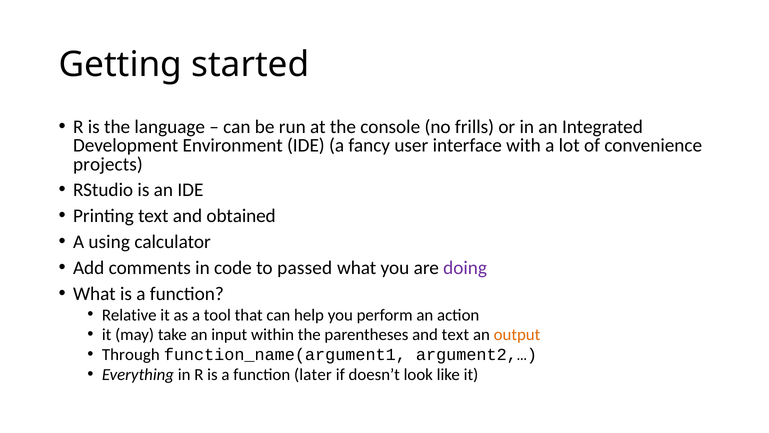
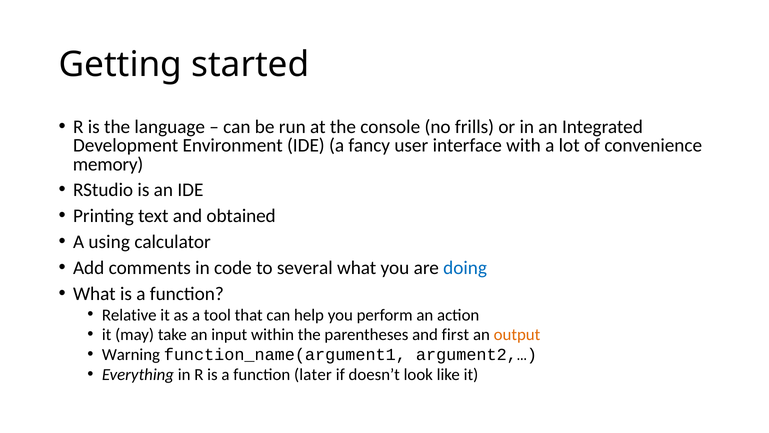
projects: projects -> memory
passed: passed -> several
doing colour: purple -> blue
and text: text -> first
Through: Through -> Warning
